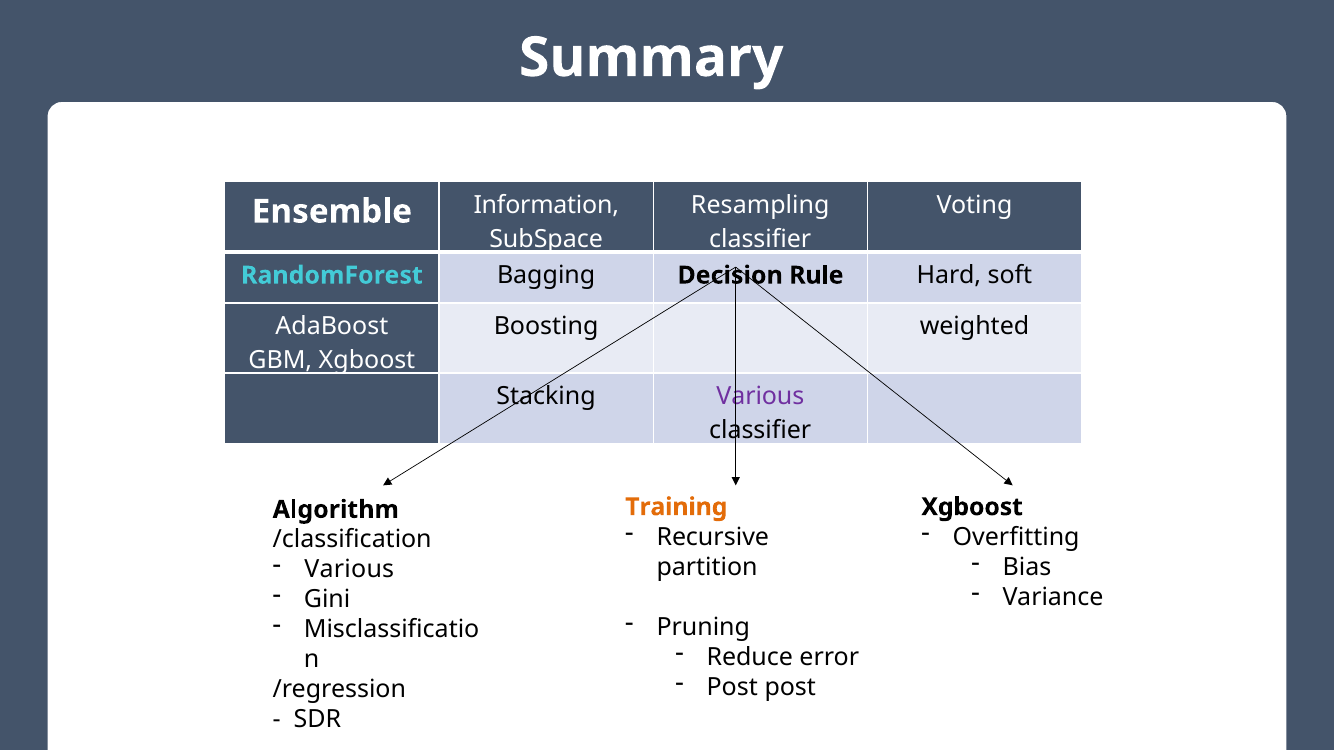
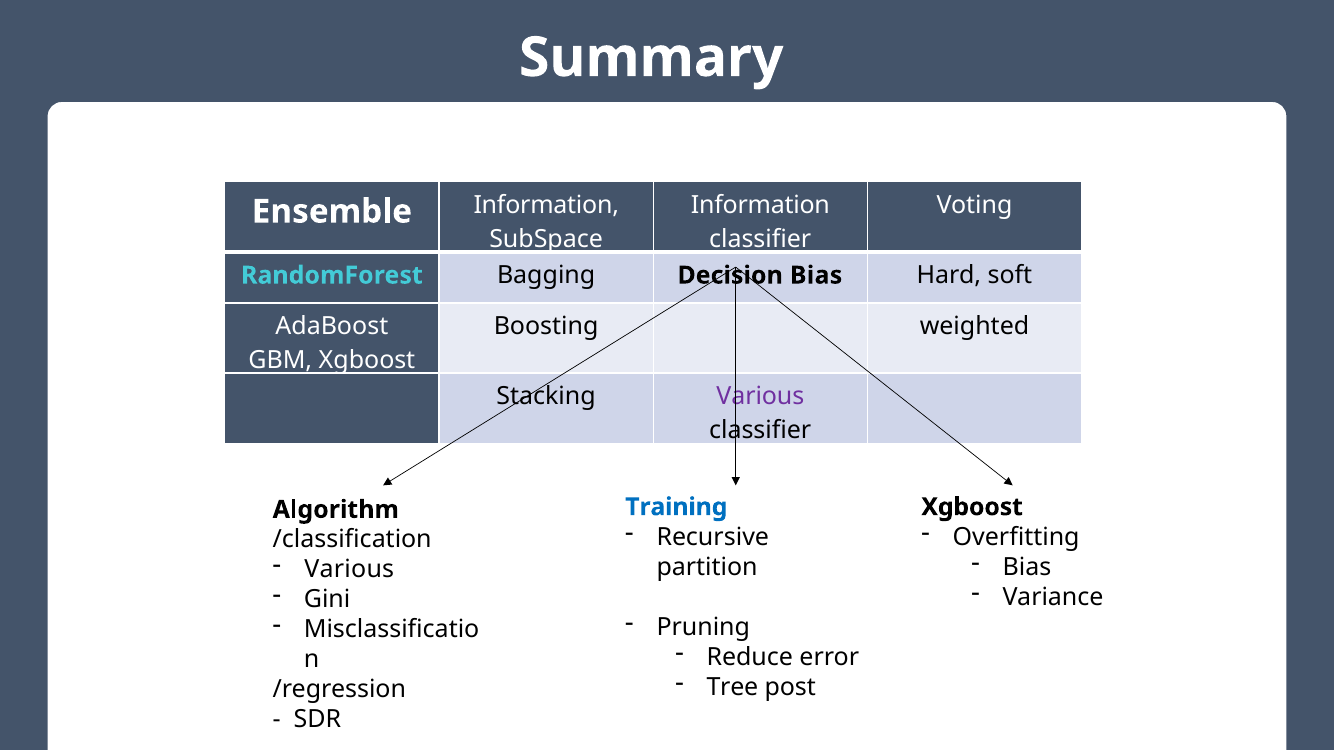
Resampling at (760, 205): Resampling -> Information
Decision Rule: Rule -> Bias
Training colour: orange -> blue
Post at (732, 687): Post -> Tree
